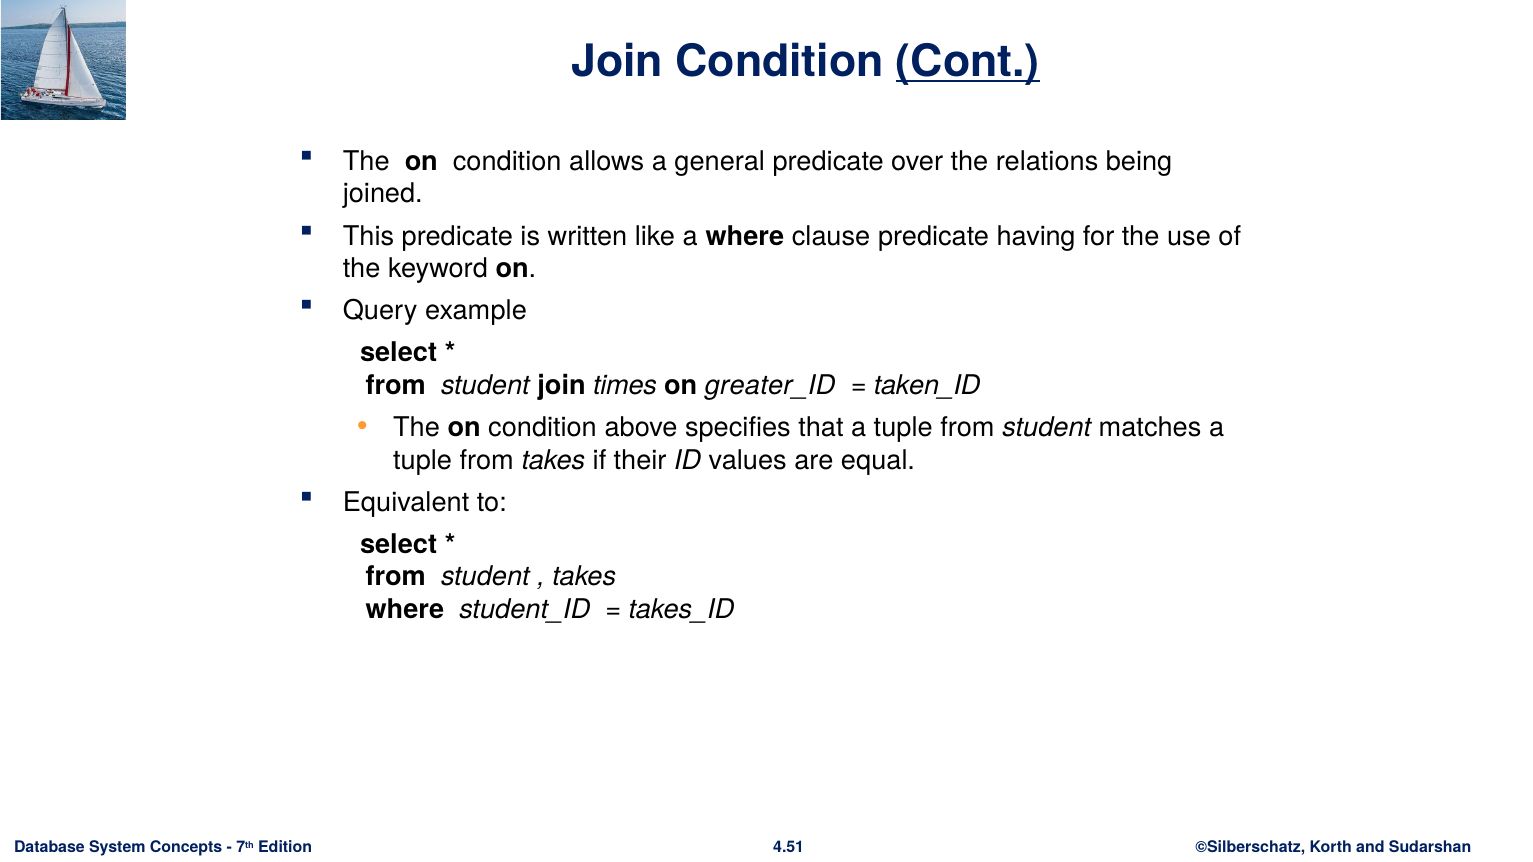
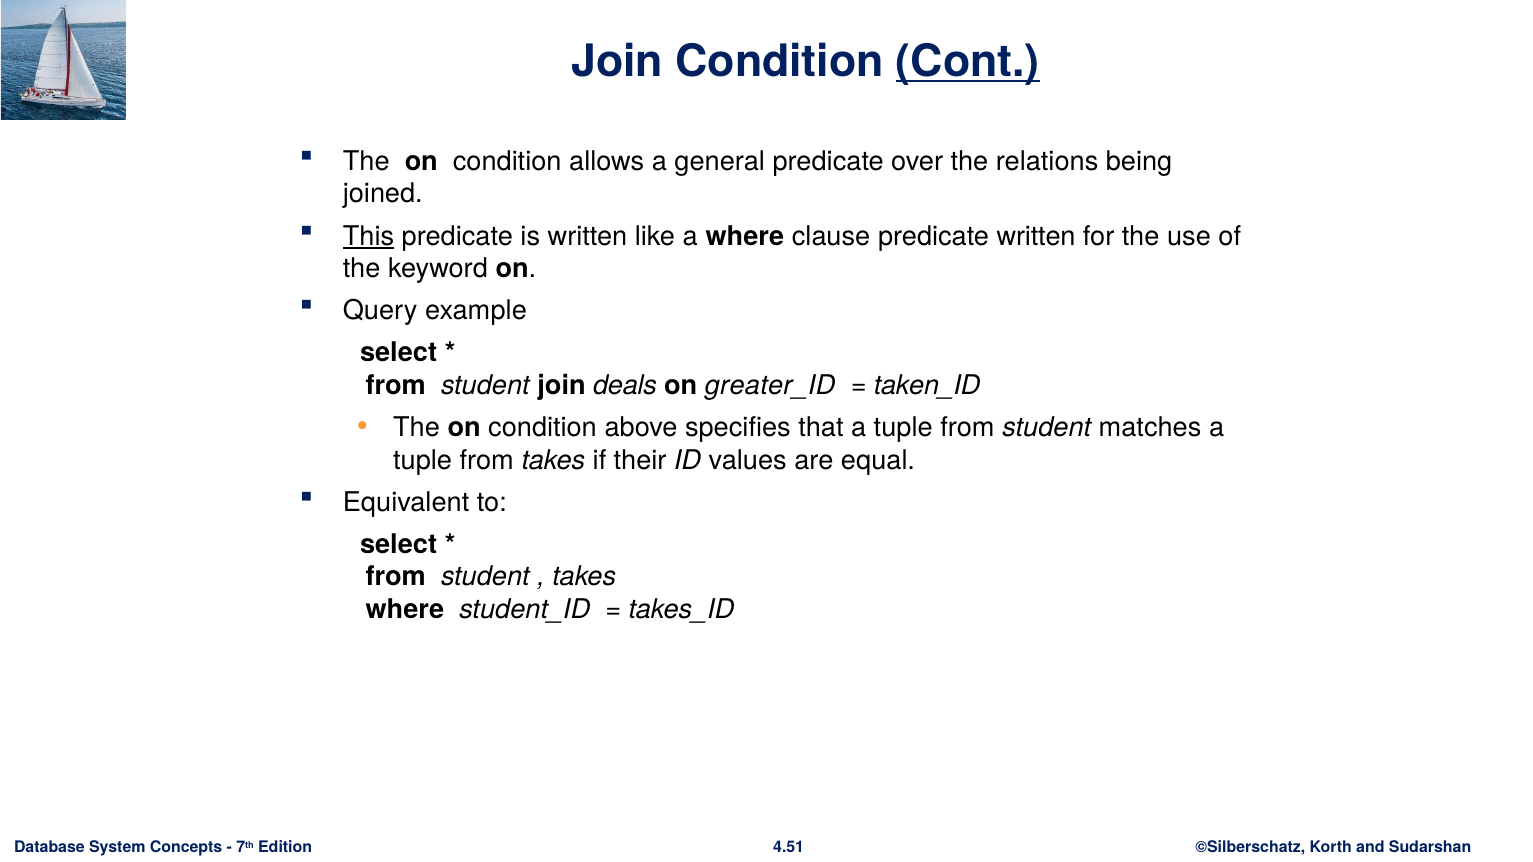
This underline: none -> present
predicate having: having -> written
times: times -> deals
